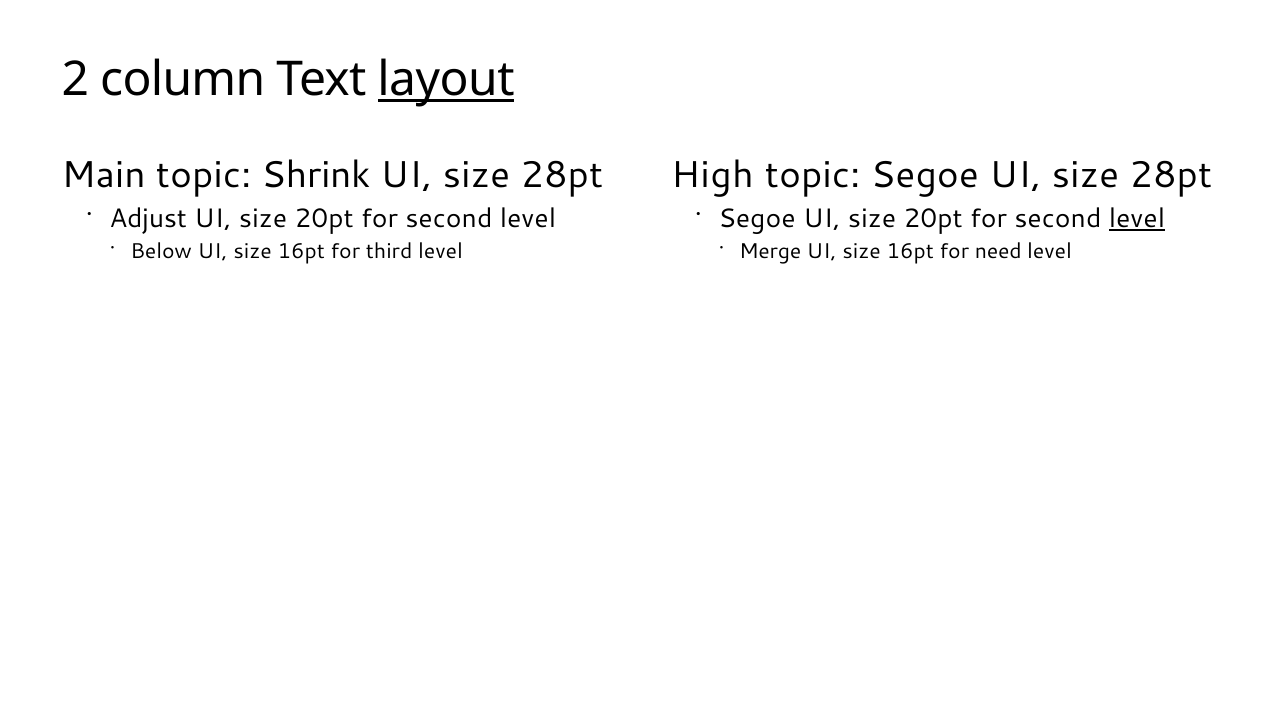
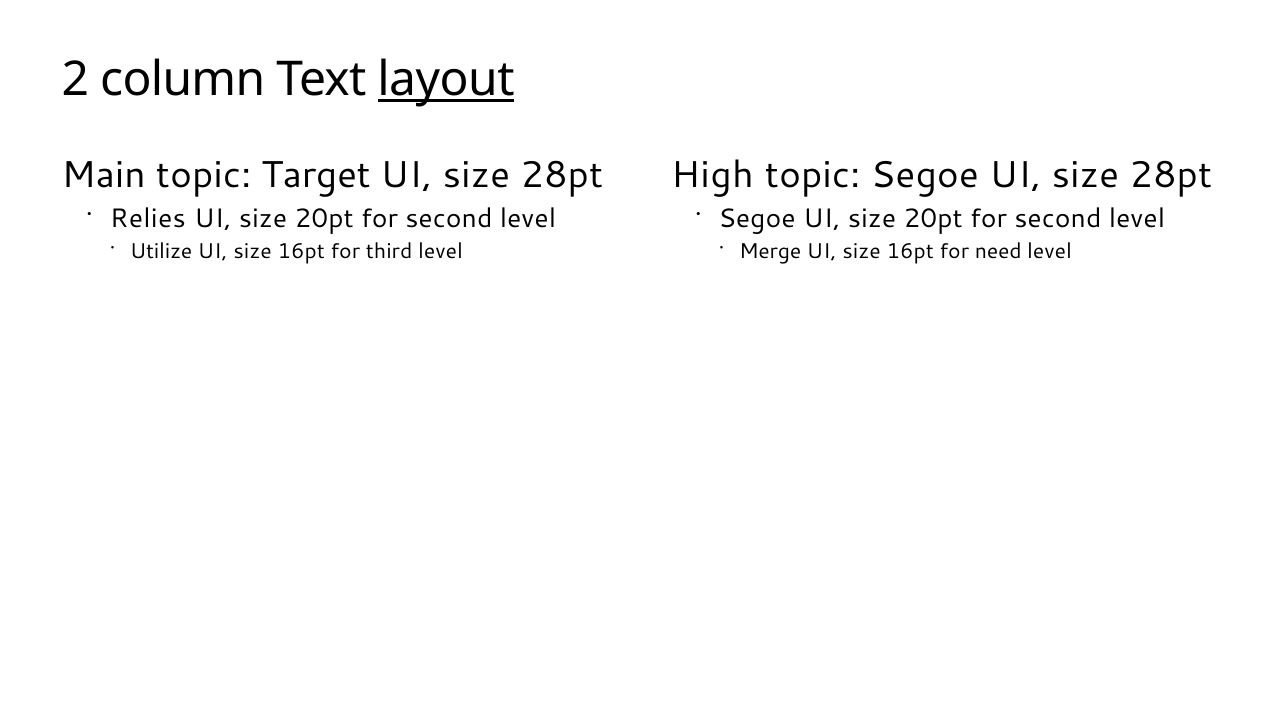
Shrink: Shrink -> Target
Adjust: Adjust -> Relies
level at (1137, 219) underline: present -> none
Below: Below -> Utilize
